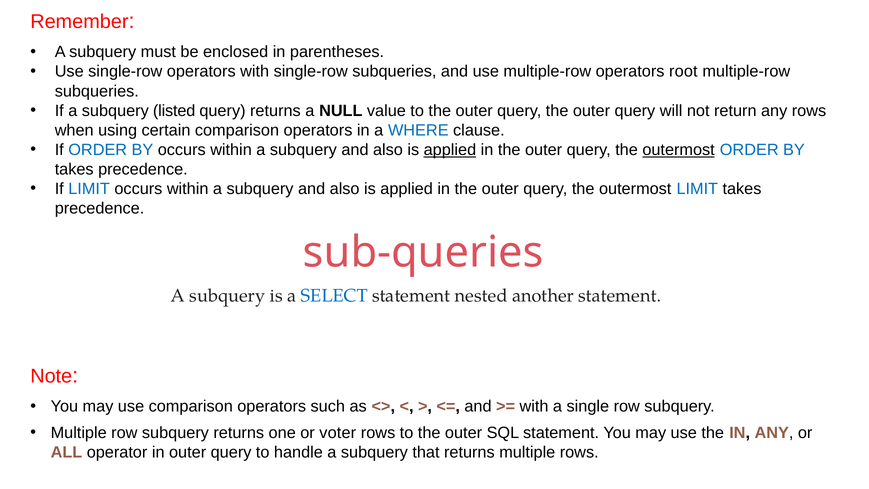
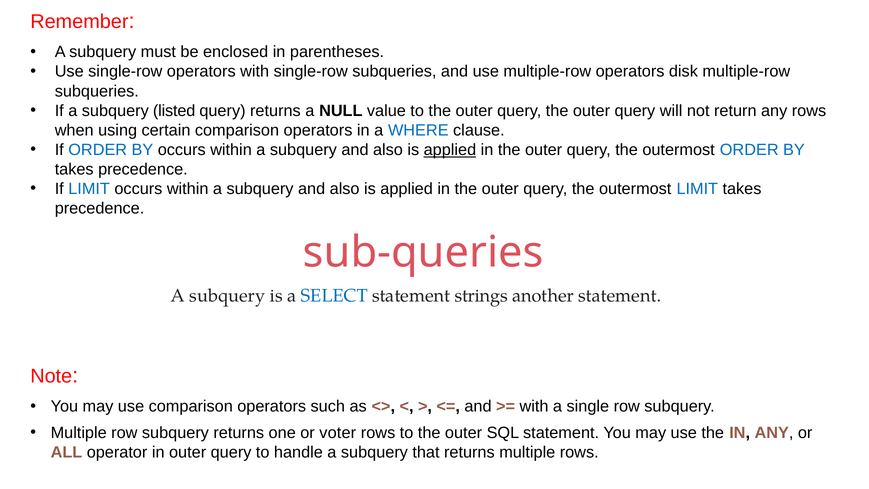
root: root -> disk
outermost at (679, 150) underline: present -> none
nested: nested -> strings
